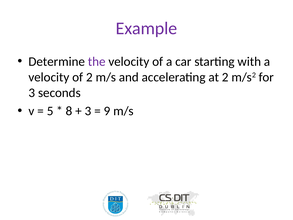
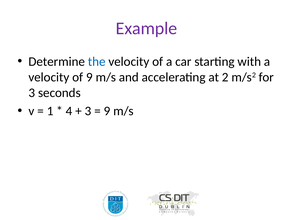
the colour: purple -> blue
of 2: 2 -> 9
5: 5 -> 1
8: 8 -> 4
